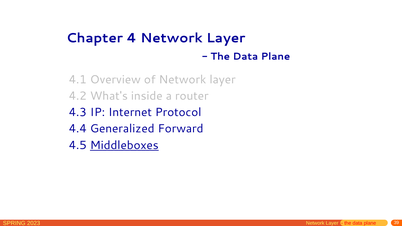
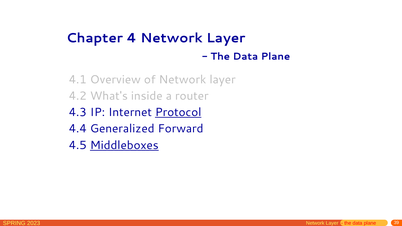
Protocol underline: none -> present
